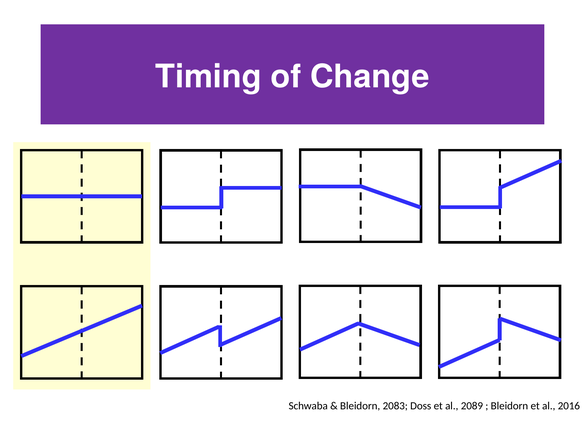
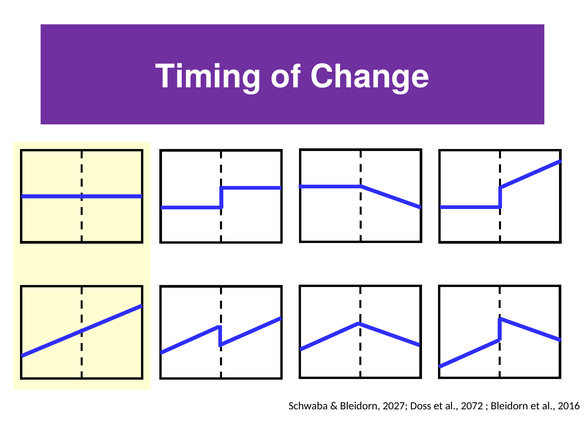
2083: 2083 -> 2027
2089: 2089 -> 2072
